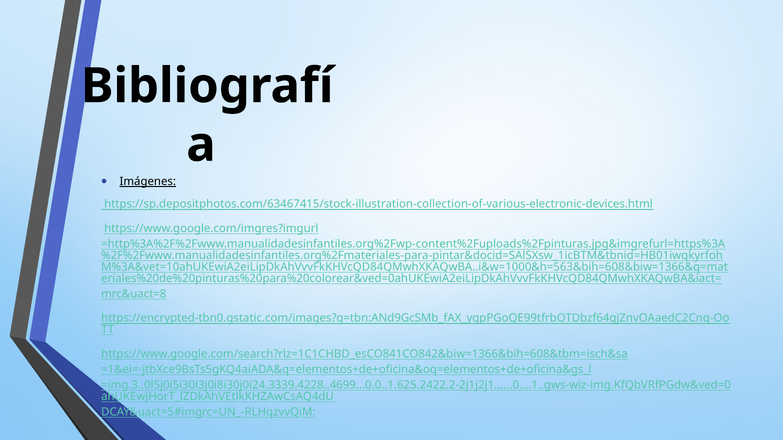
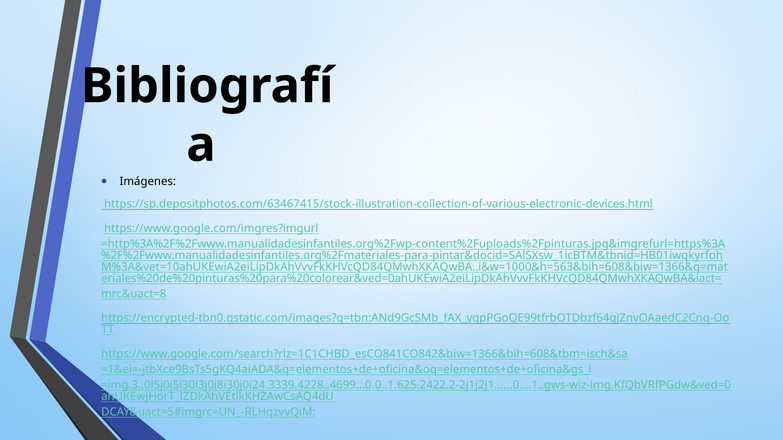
Imágenes underline: present -> none
